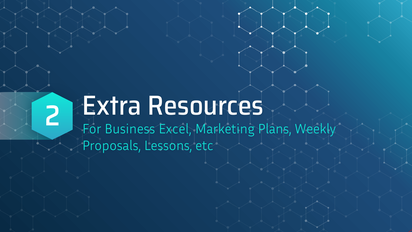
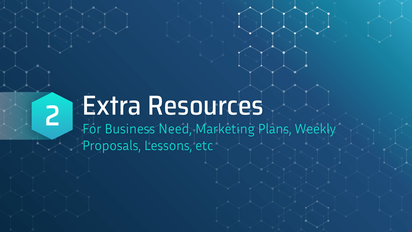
Excel: Excel -> Need
